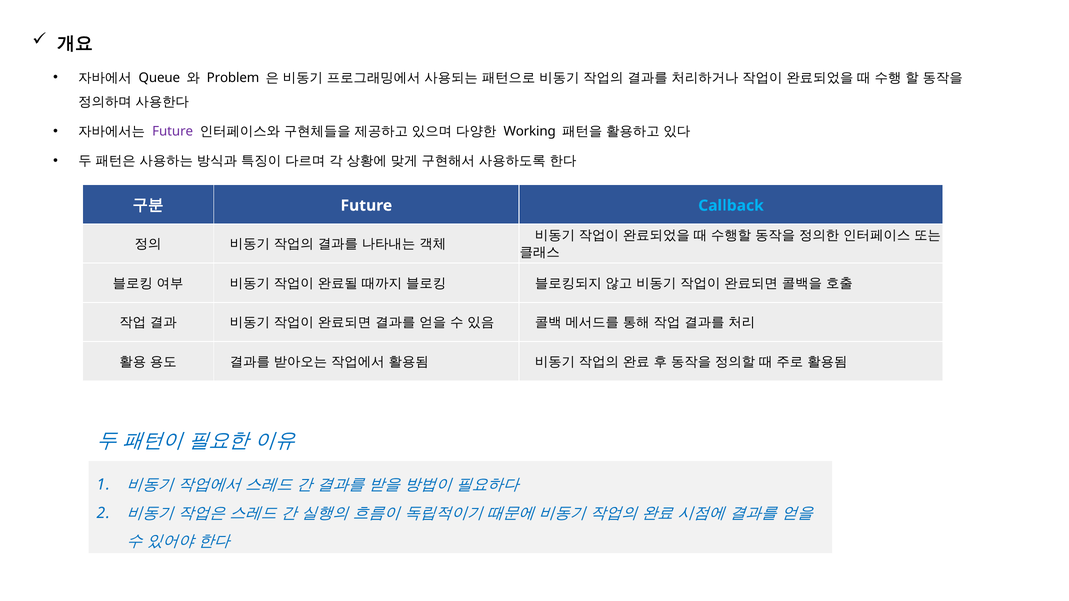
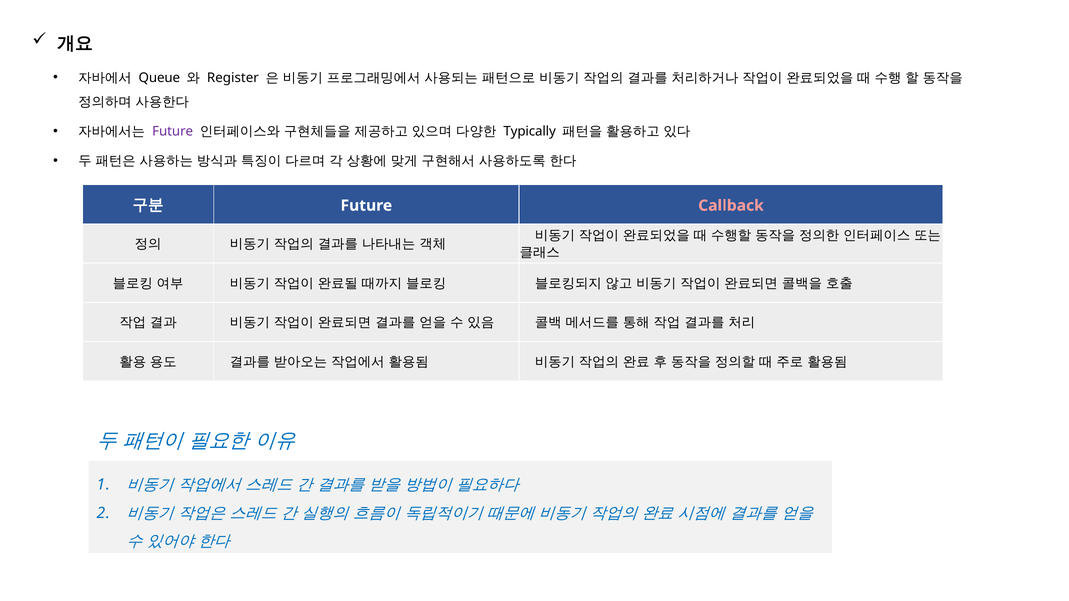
Problem: Problem -> Register
Working: Working -> Typically
Callback colour: light blue -> pink
